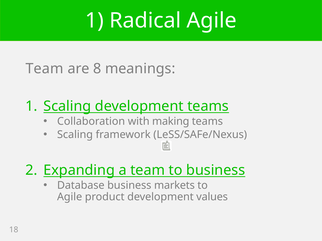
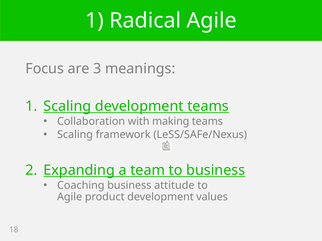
Team at (45, 69): Team -> Focus
8: 8 -> 3
Database: Database -> Coaching
markets: markets -> attitude
